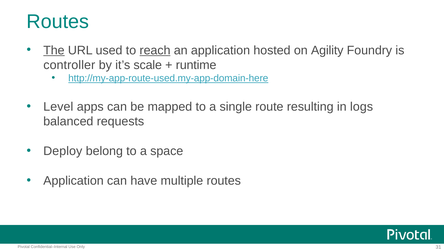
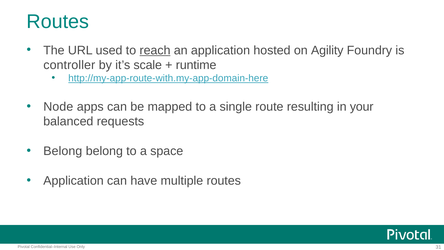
The underline: present -> none
http://my-app-route-used.my-app-domain-here: http://my-app-route-used.my-app-domain-here -> http://my-app-route-with.my-app-domain-here
Level: Level -> Node
logs: logs -> your
Deploy at (63, 151): Deploy -> Belong
